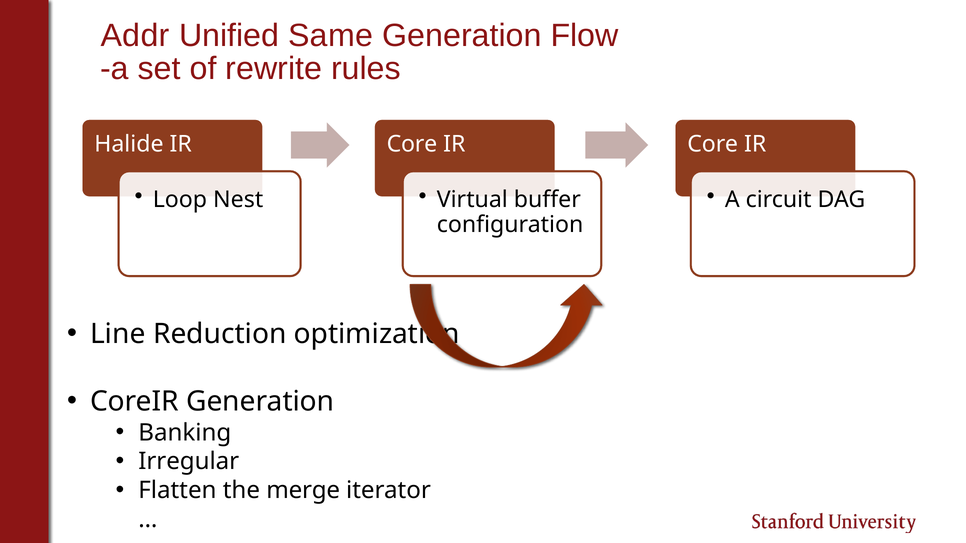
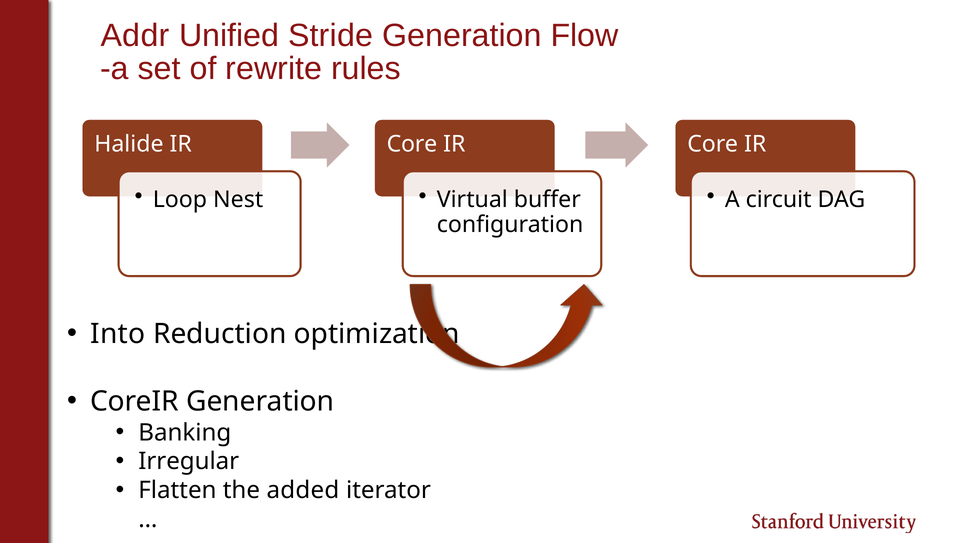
Same: Same -> Stride
Line: Line -> Into
merge: merge -> added
